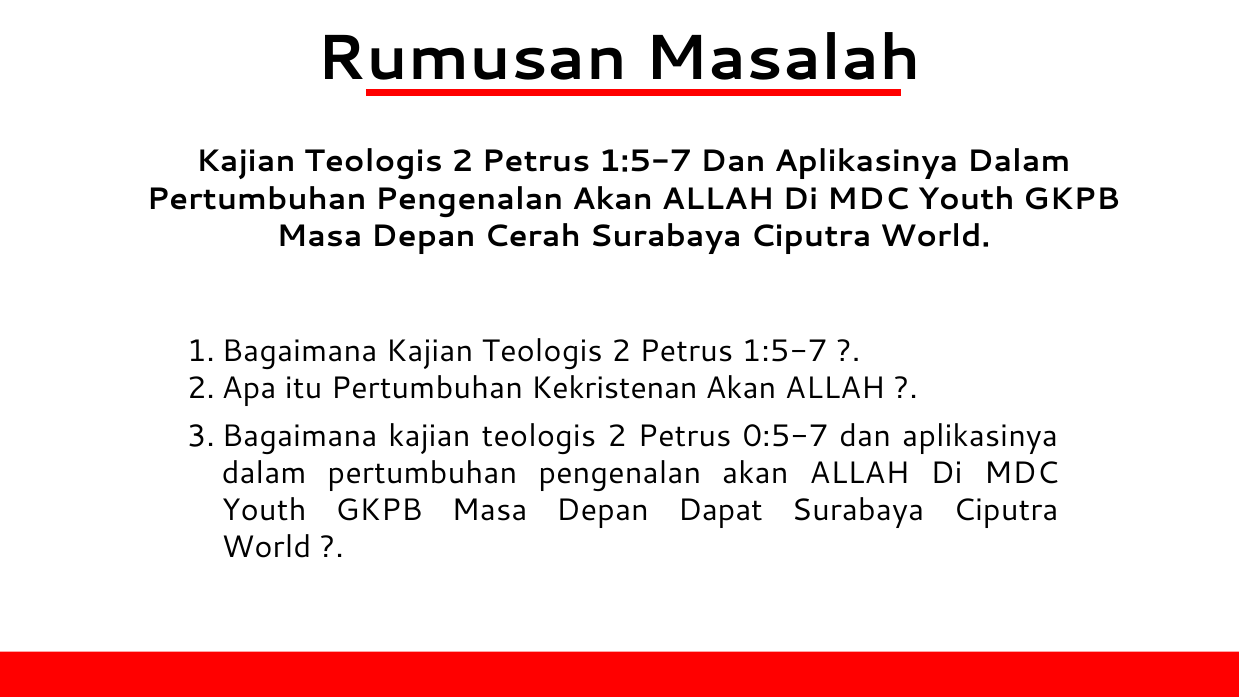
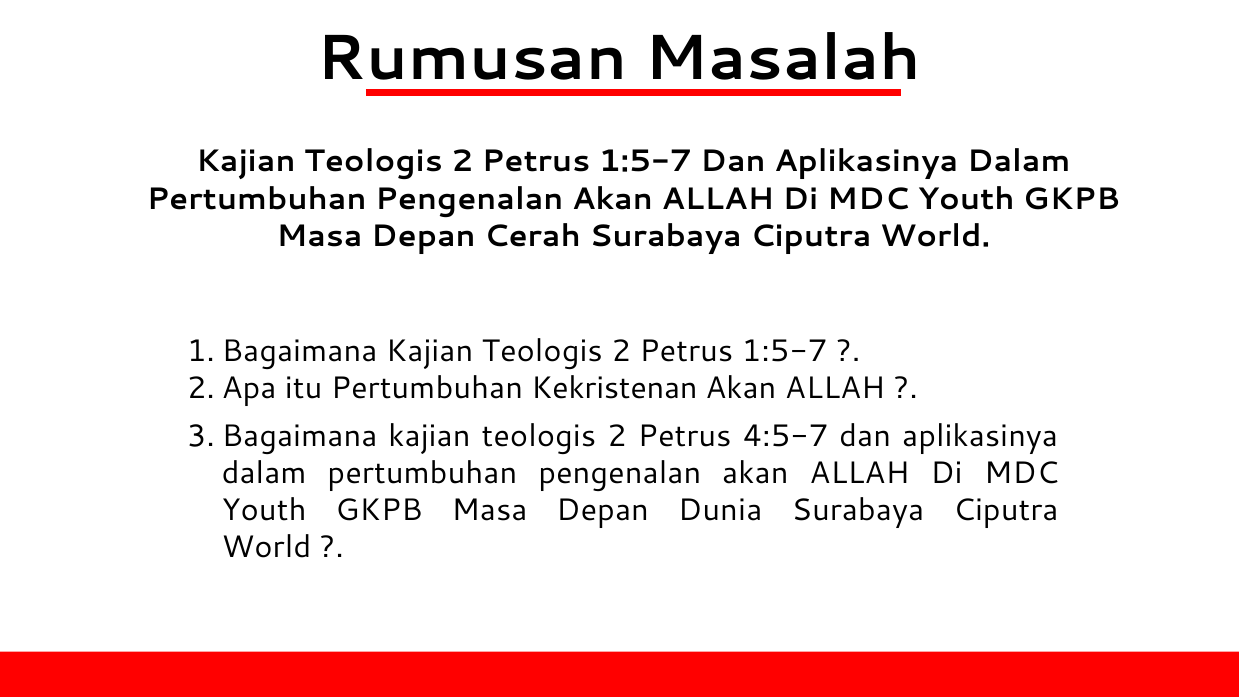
0:5-7: 0:5-7 -> 4:5-7
Dapat: Dapat -> Dunia
